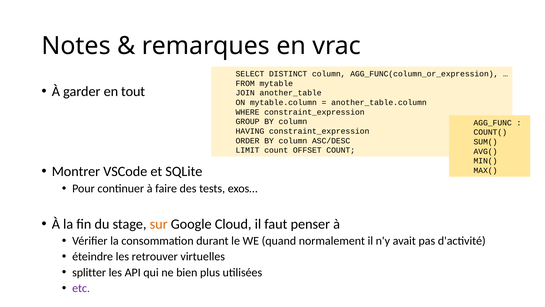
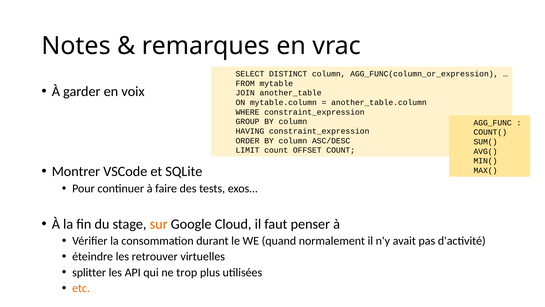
tout: tout -> voix
bien: bien -> trop
etc colour: purple -> orange
